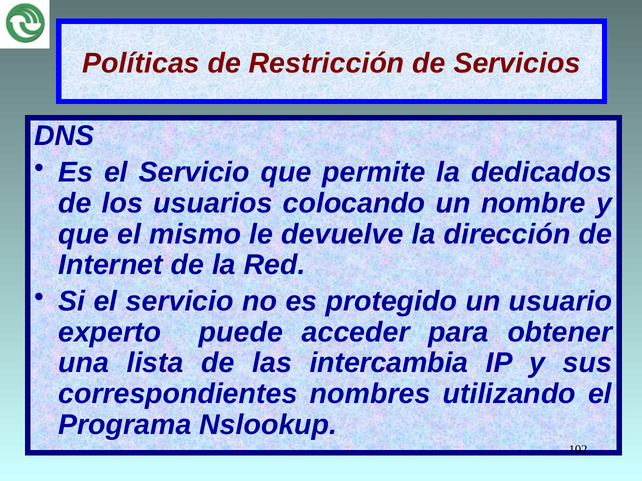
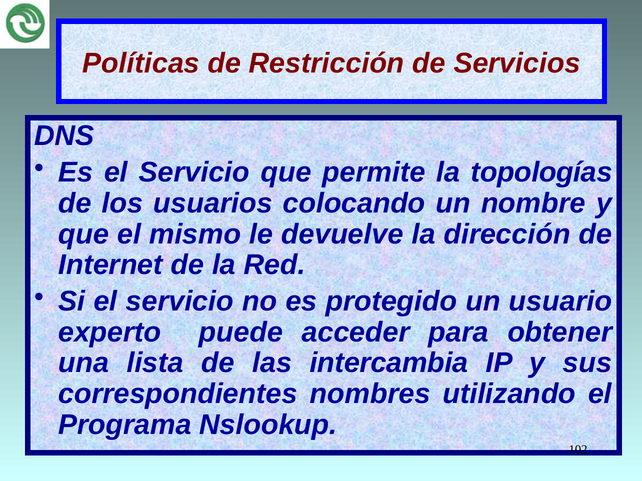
dedicados: dedicados -> topologías
